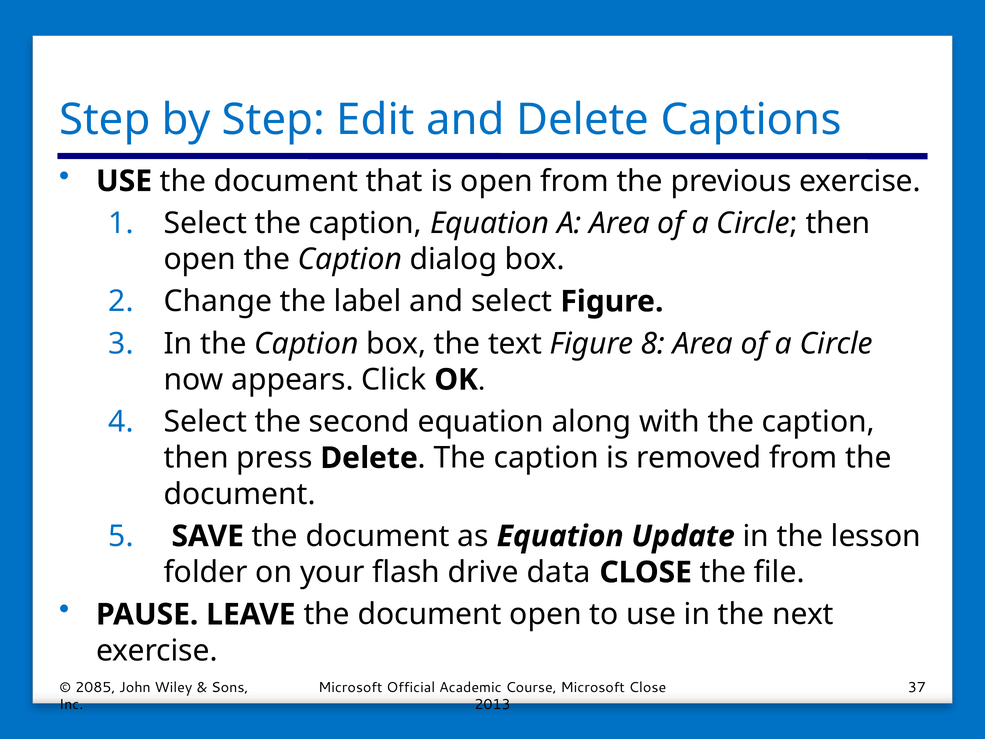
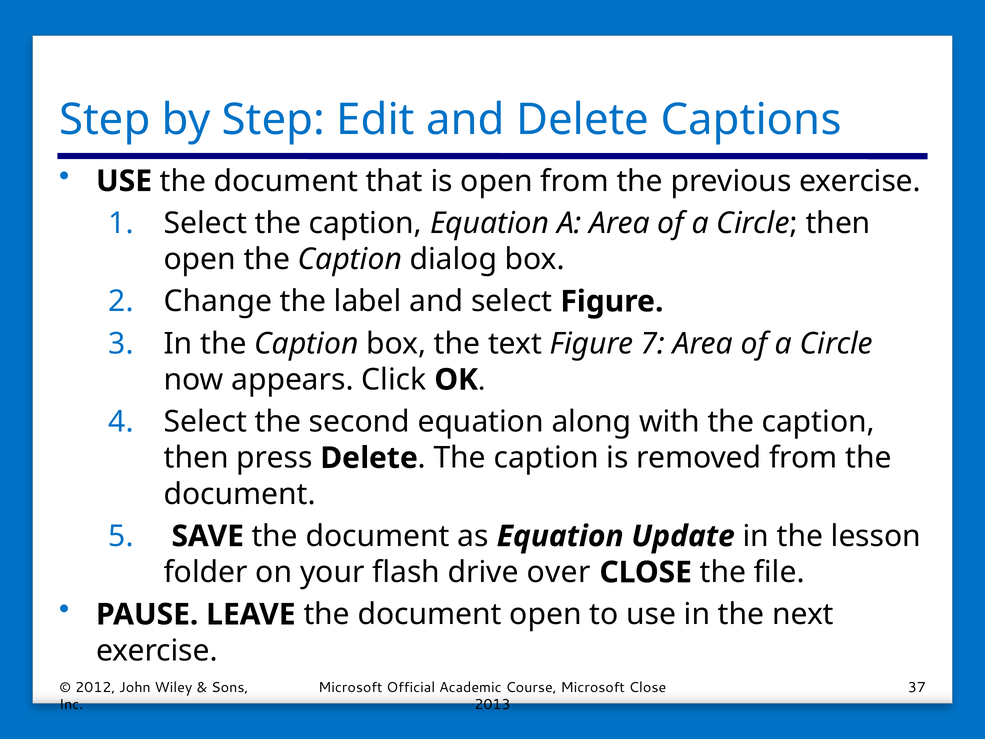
8: 8 -> 7
data: data -> over
2085: 2085 -> 2012
